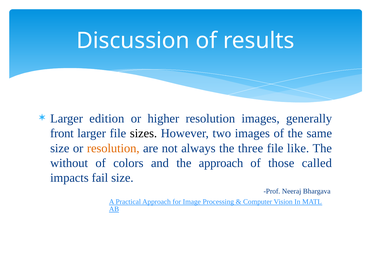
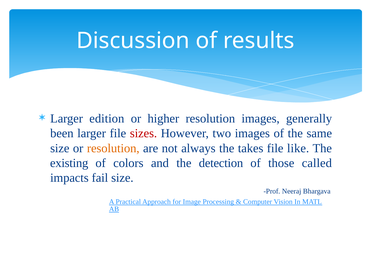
front: front -> been
sizes colour: black -> red
three: three -> takes
without: without -> existing
the approach: approach -> detection
